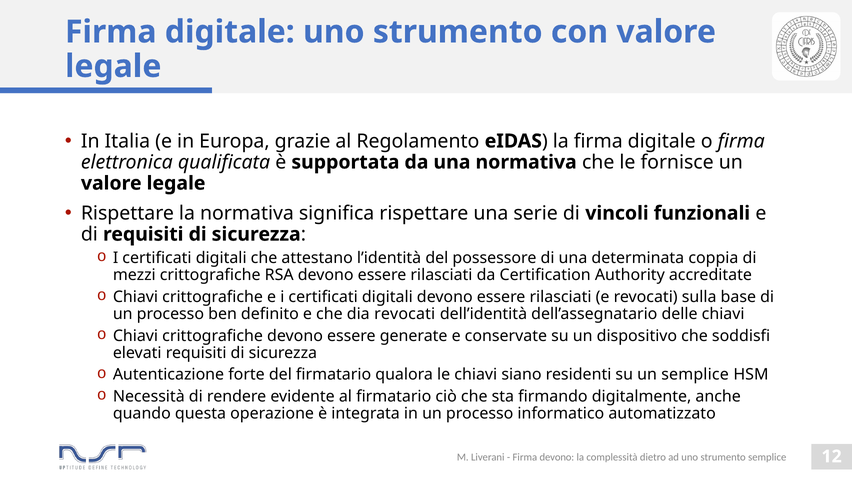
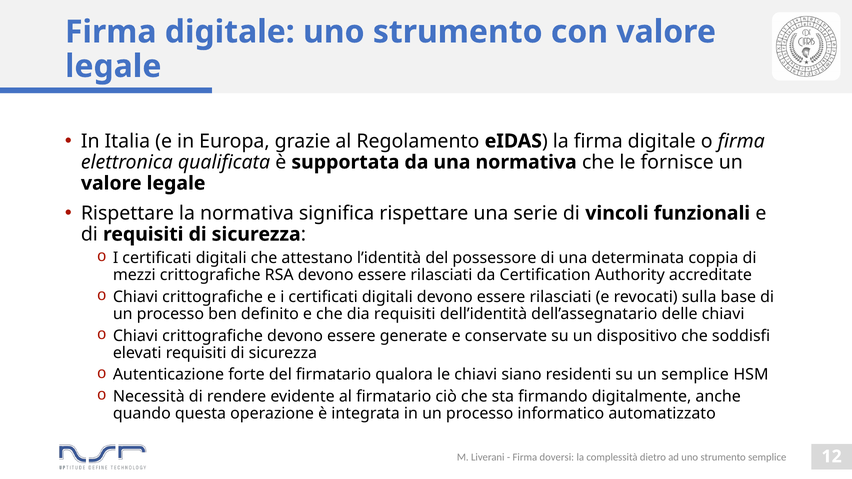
dia revocati: revocati -> requisiti
Firma devono: devono -> doversi
